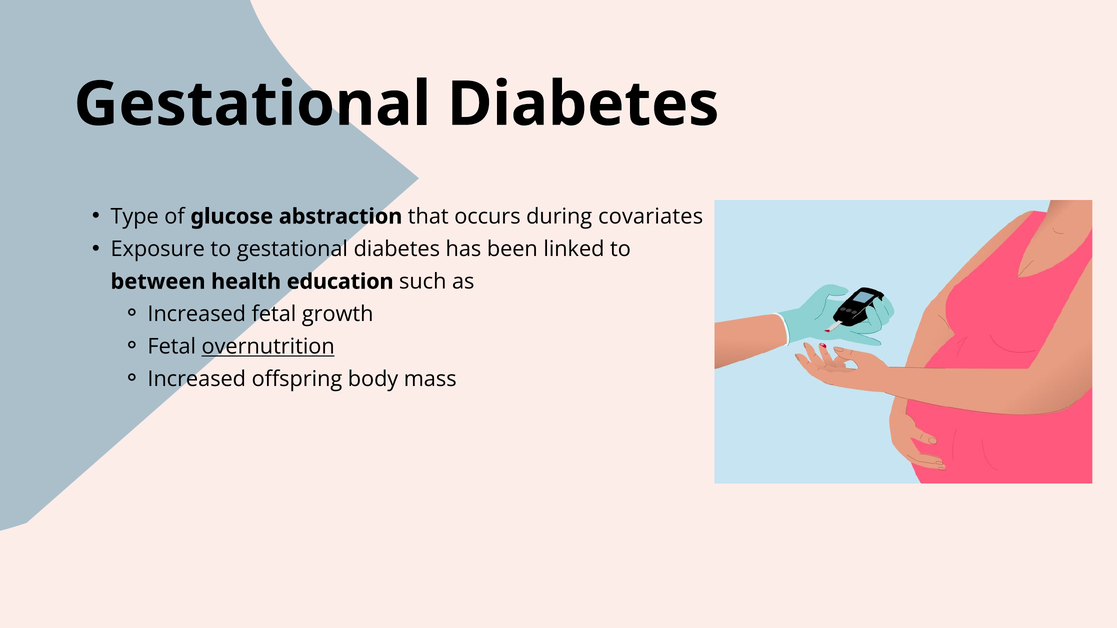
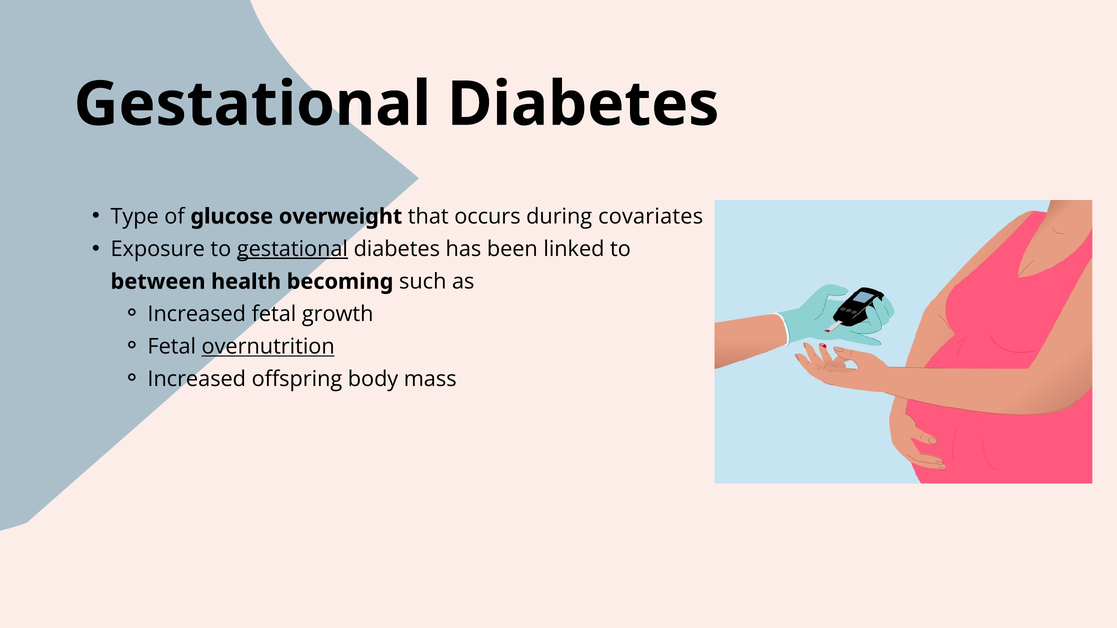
abstraction: abstraction -> overweight
gestational at (292, 249) underline: none -> present
education: education -> becoming
